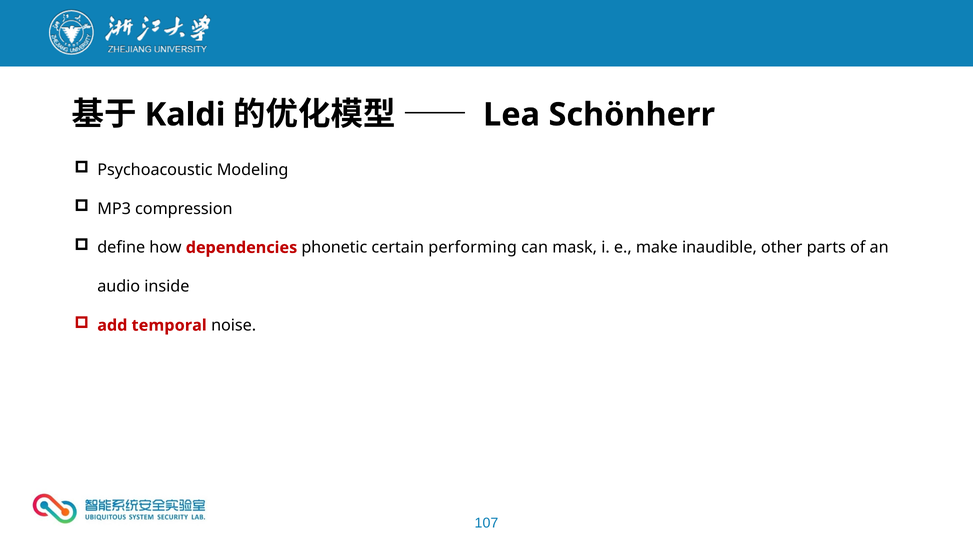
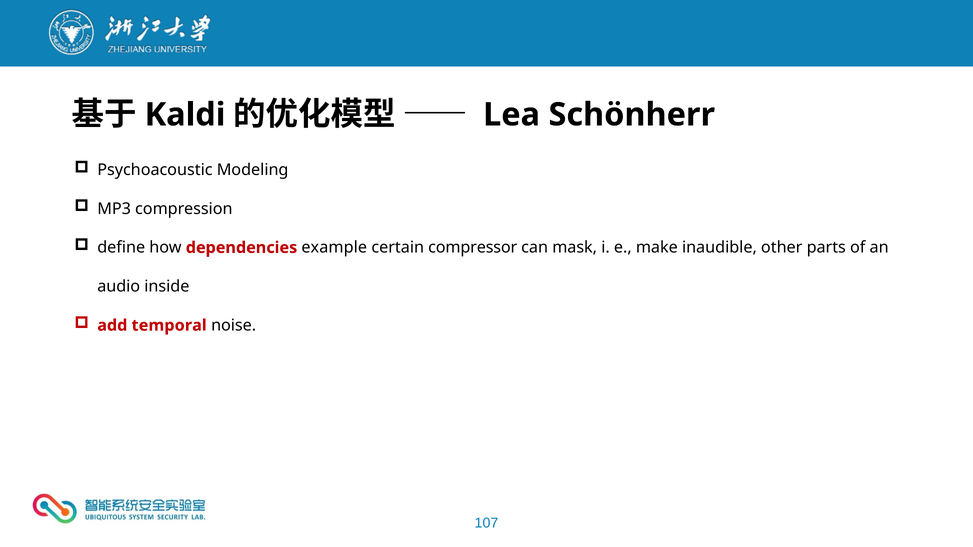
phonetic: phonetic -> example
performing: performing -> compressor
